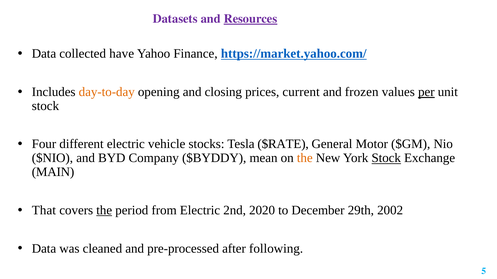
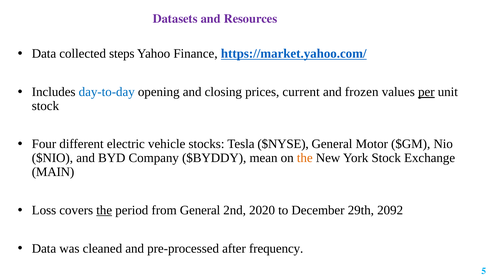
Resources underline: present -> none
have: have -> steps
day-to-day colour: orange -> blue
$RATE: $RATE -> $NYSE
Stock at (386, 158) underline: present -> none
That: That -> Loss
from Electric: Electric -> General
2002: 2002 -> 2092
following: following -> frequency
